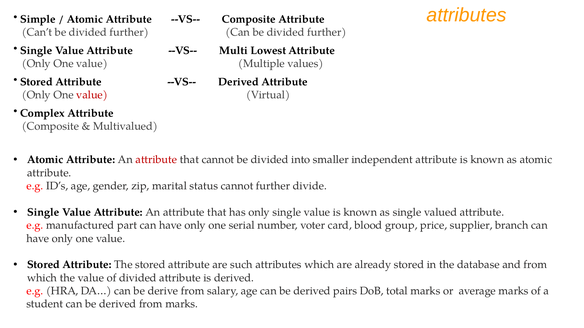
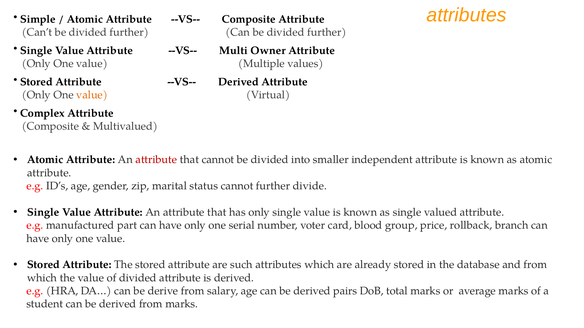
Lowest: Lowest -> Owner
value at (92, 95) colour: red -> orange
supplier: supplier -> rollback
